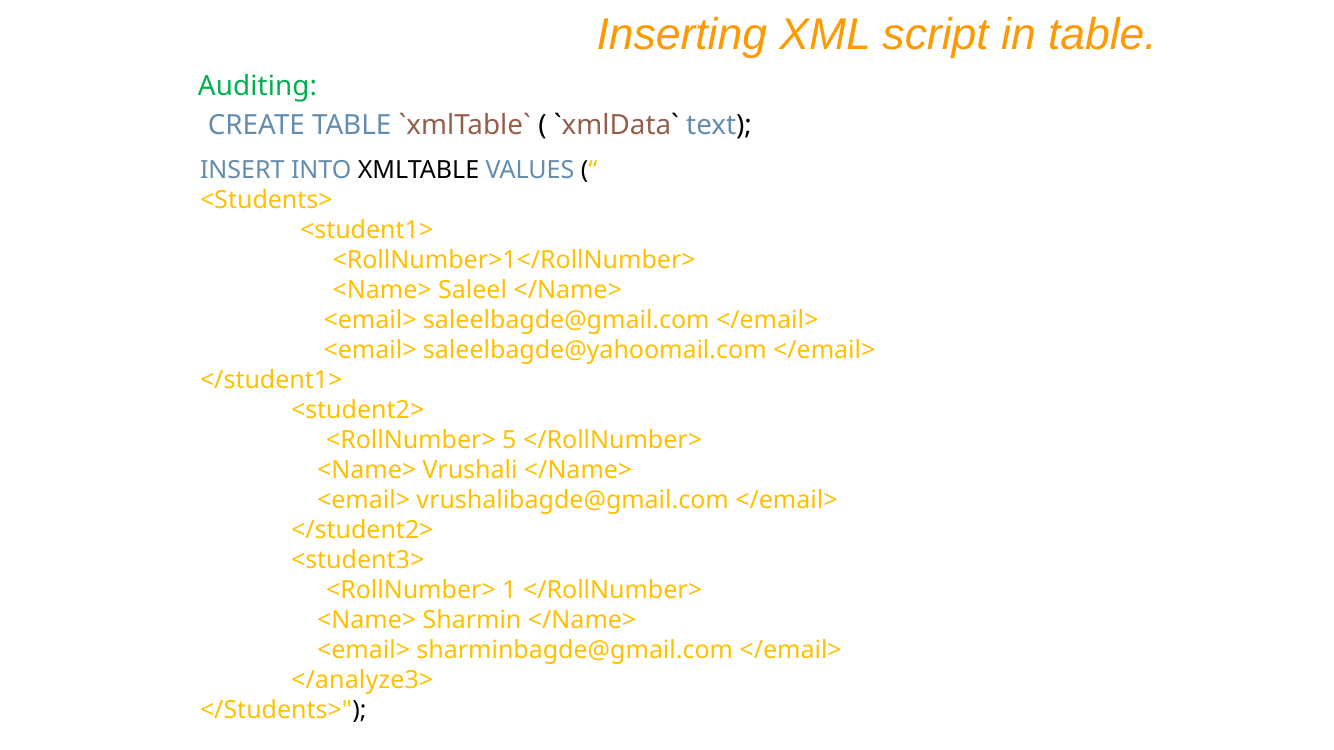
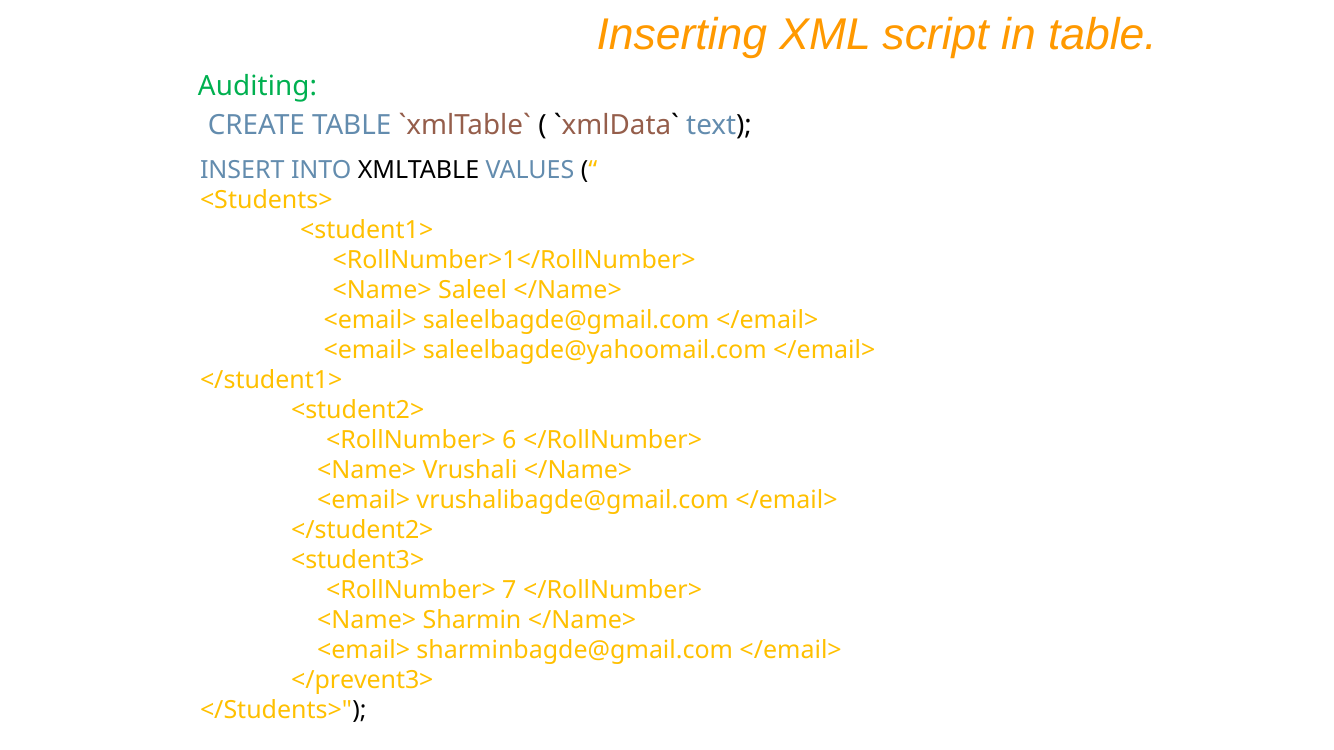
5: 5 -> 6
1: 1 -> 7
</analyze3>: </analyze3> -> </prevent3>
